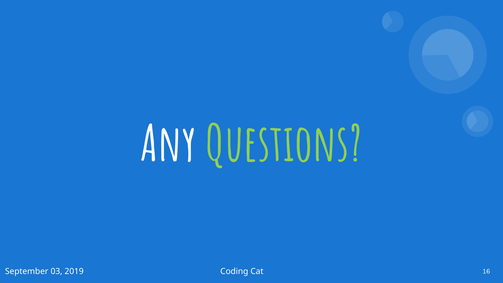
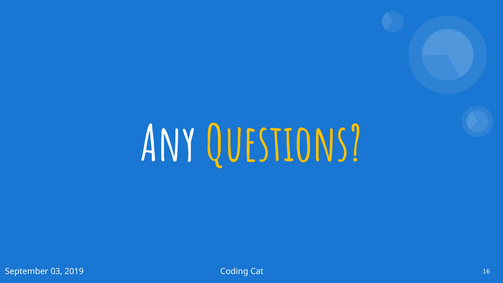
Questions colour: light green -> yellow
